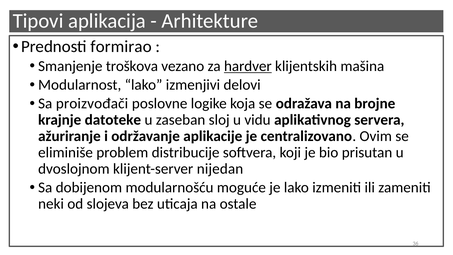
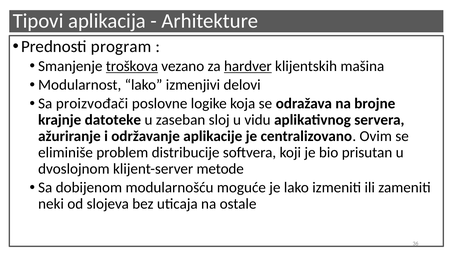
formirao: formirao -> program
troškova underline: none -> present
nijedan: nijedan -> metode
